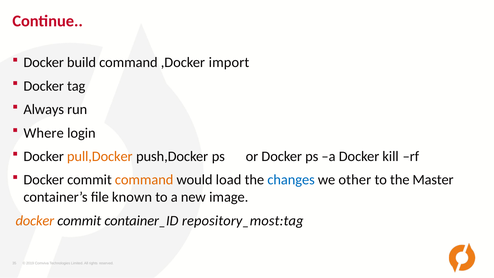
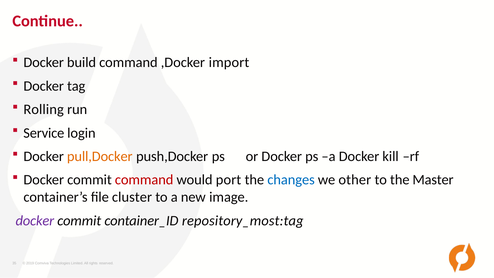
Always: Always -> Rolling
Where: Where -> Service
command at (144, 180) colour: orange -> red
load: load -> port
known: known -> cluster
docker at (35, 221) colour: orange -> purple
